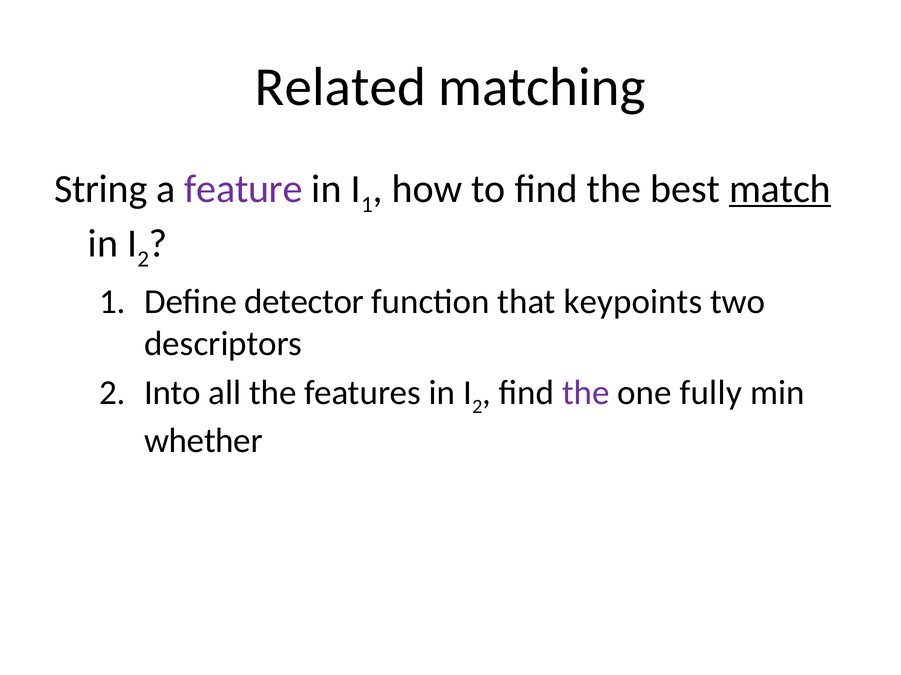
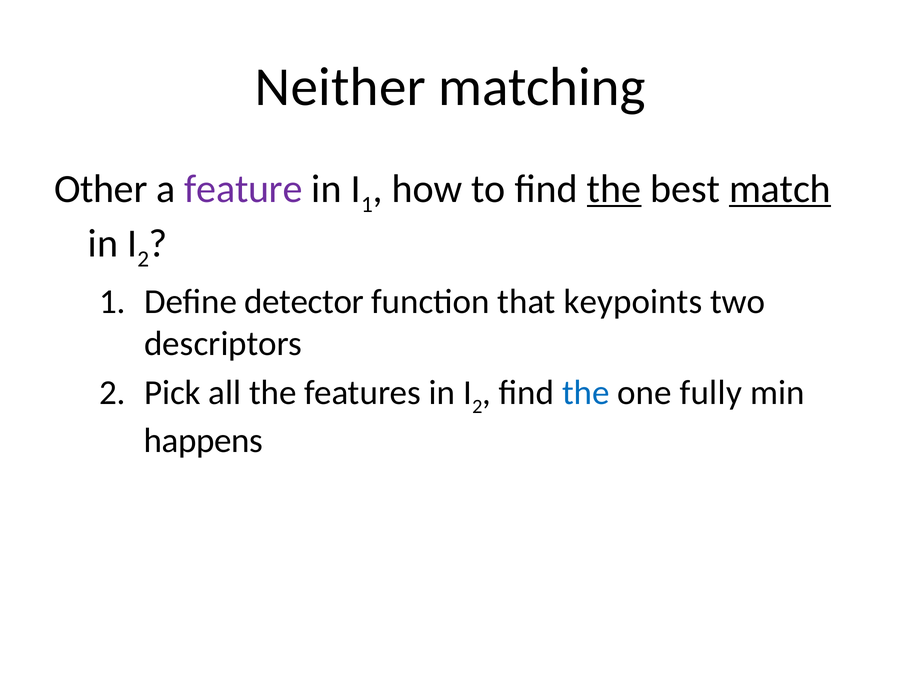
Related: Related -> Neither
String: String -> Other
the at (614, 189) underline: none -> present
Into: Into -> Pick
the at (586, 393) colour: purple -> blue
whether: whether -> happens
